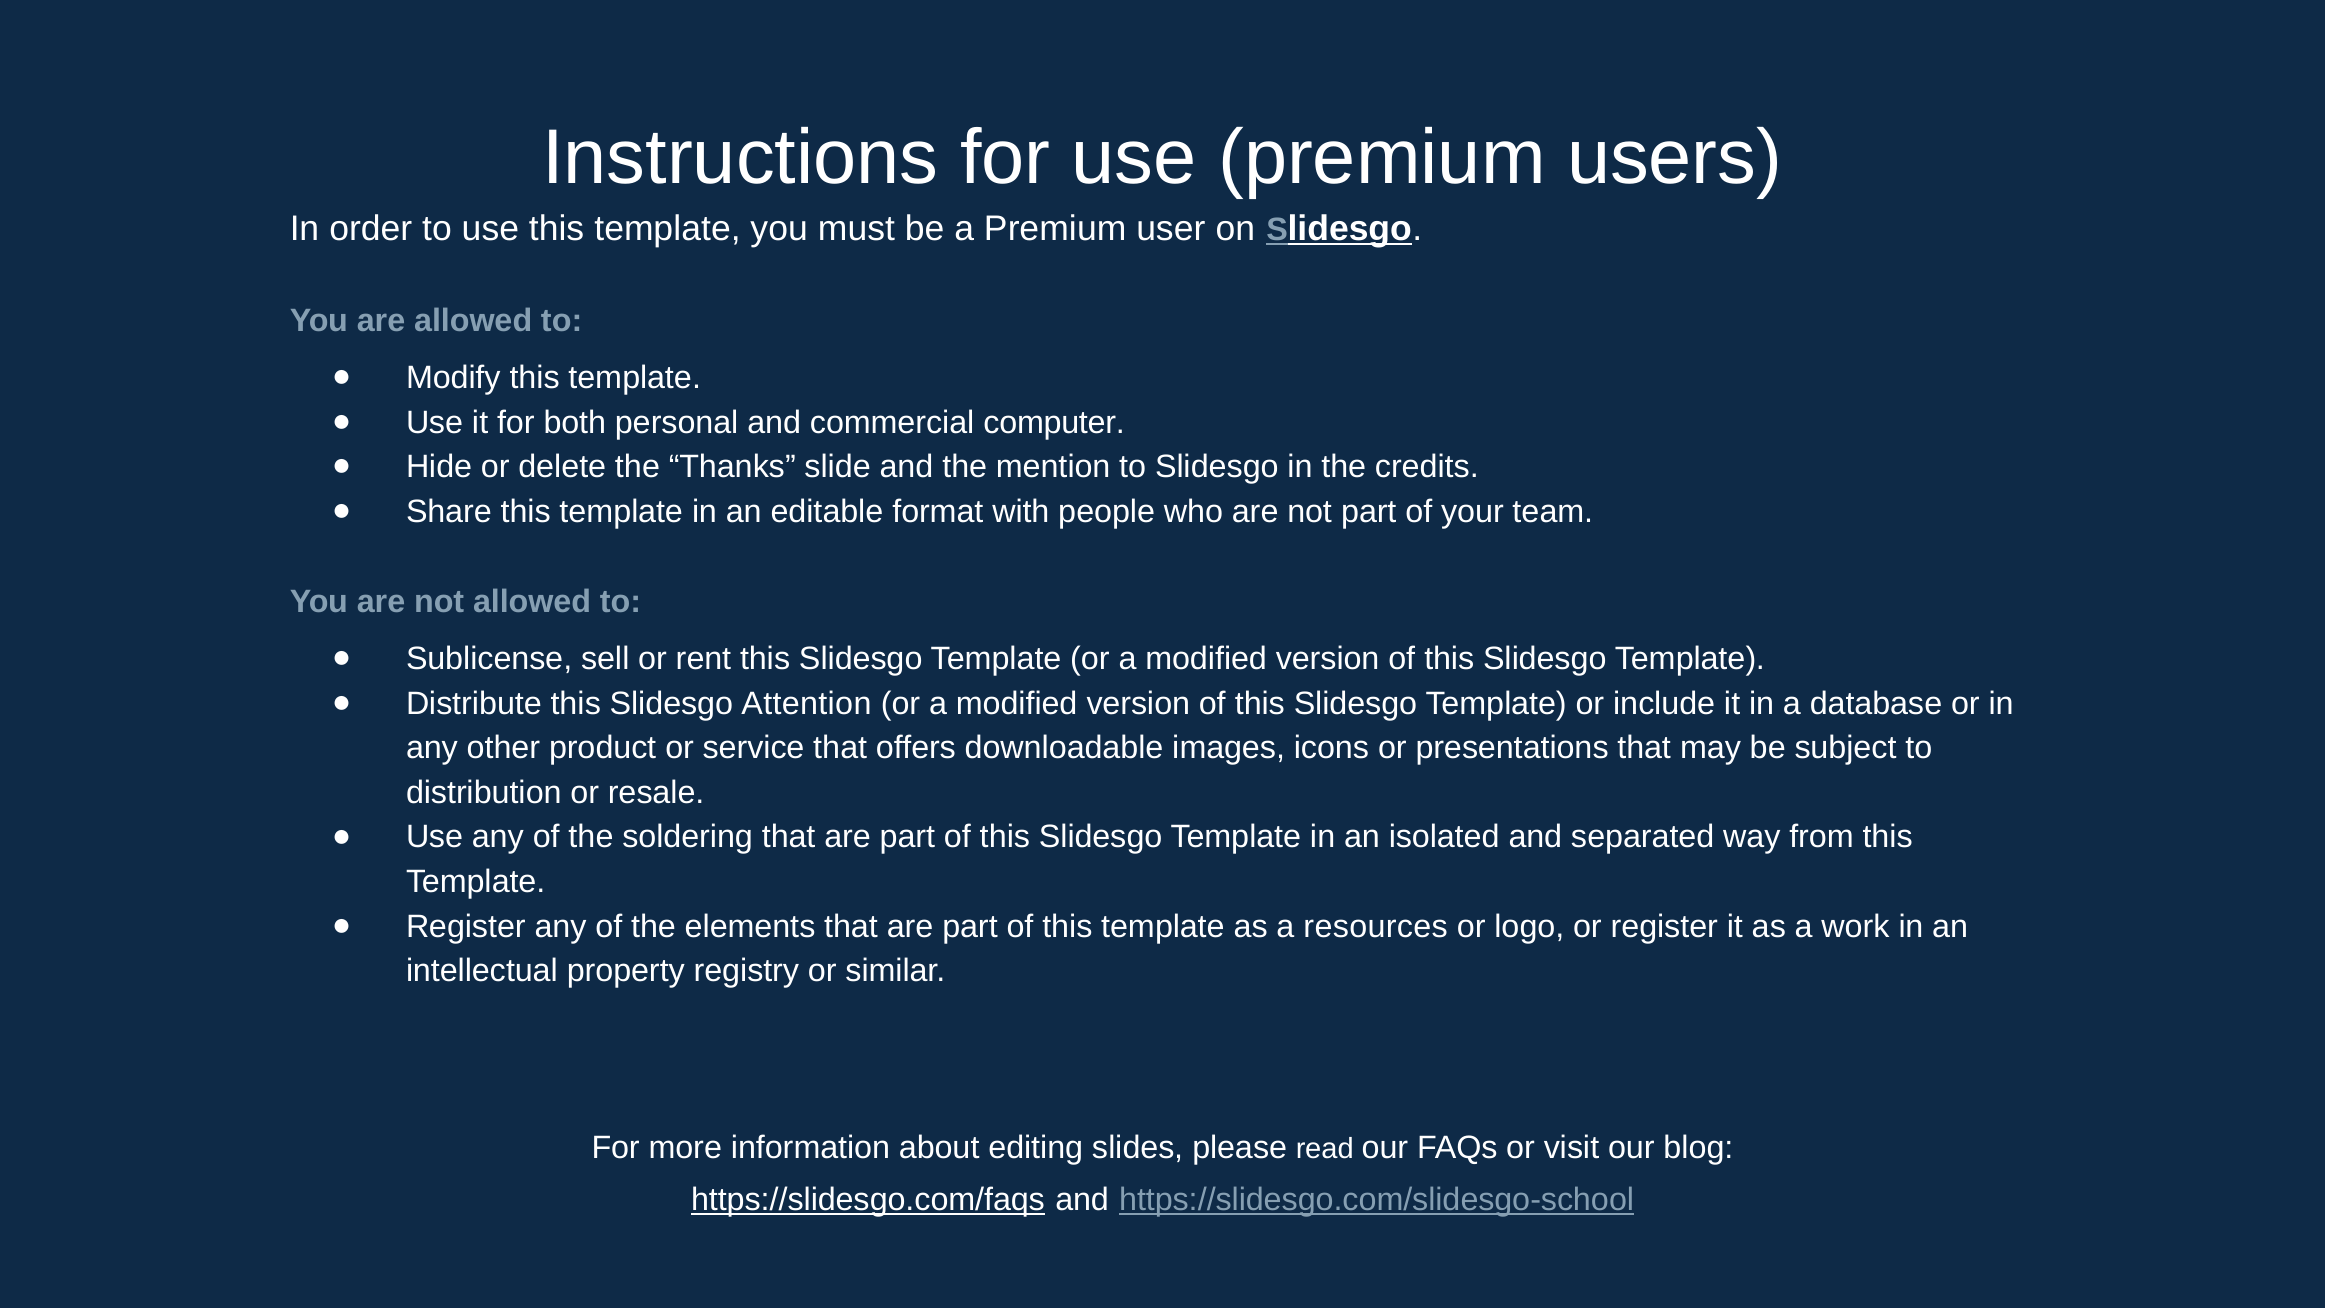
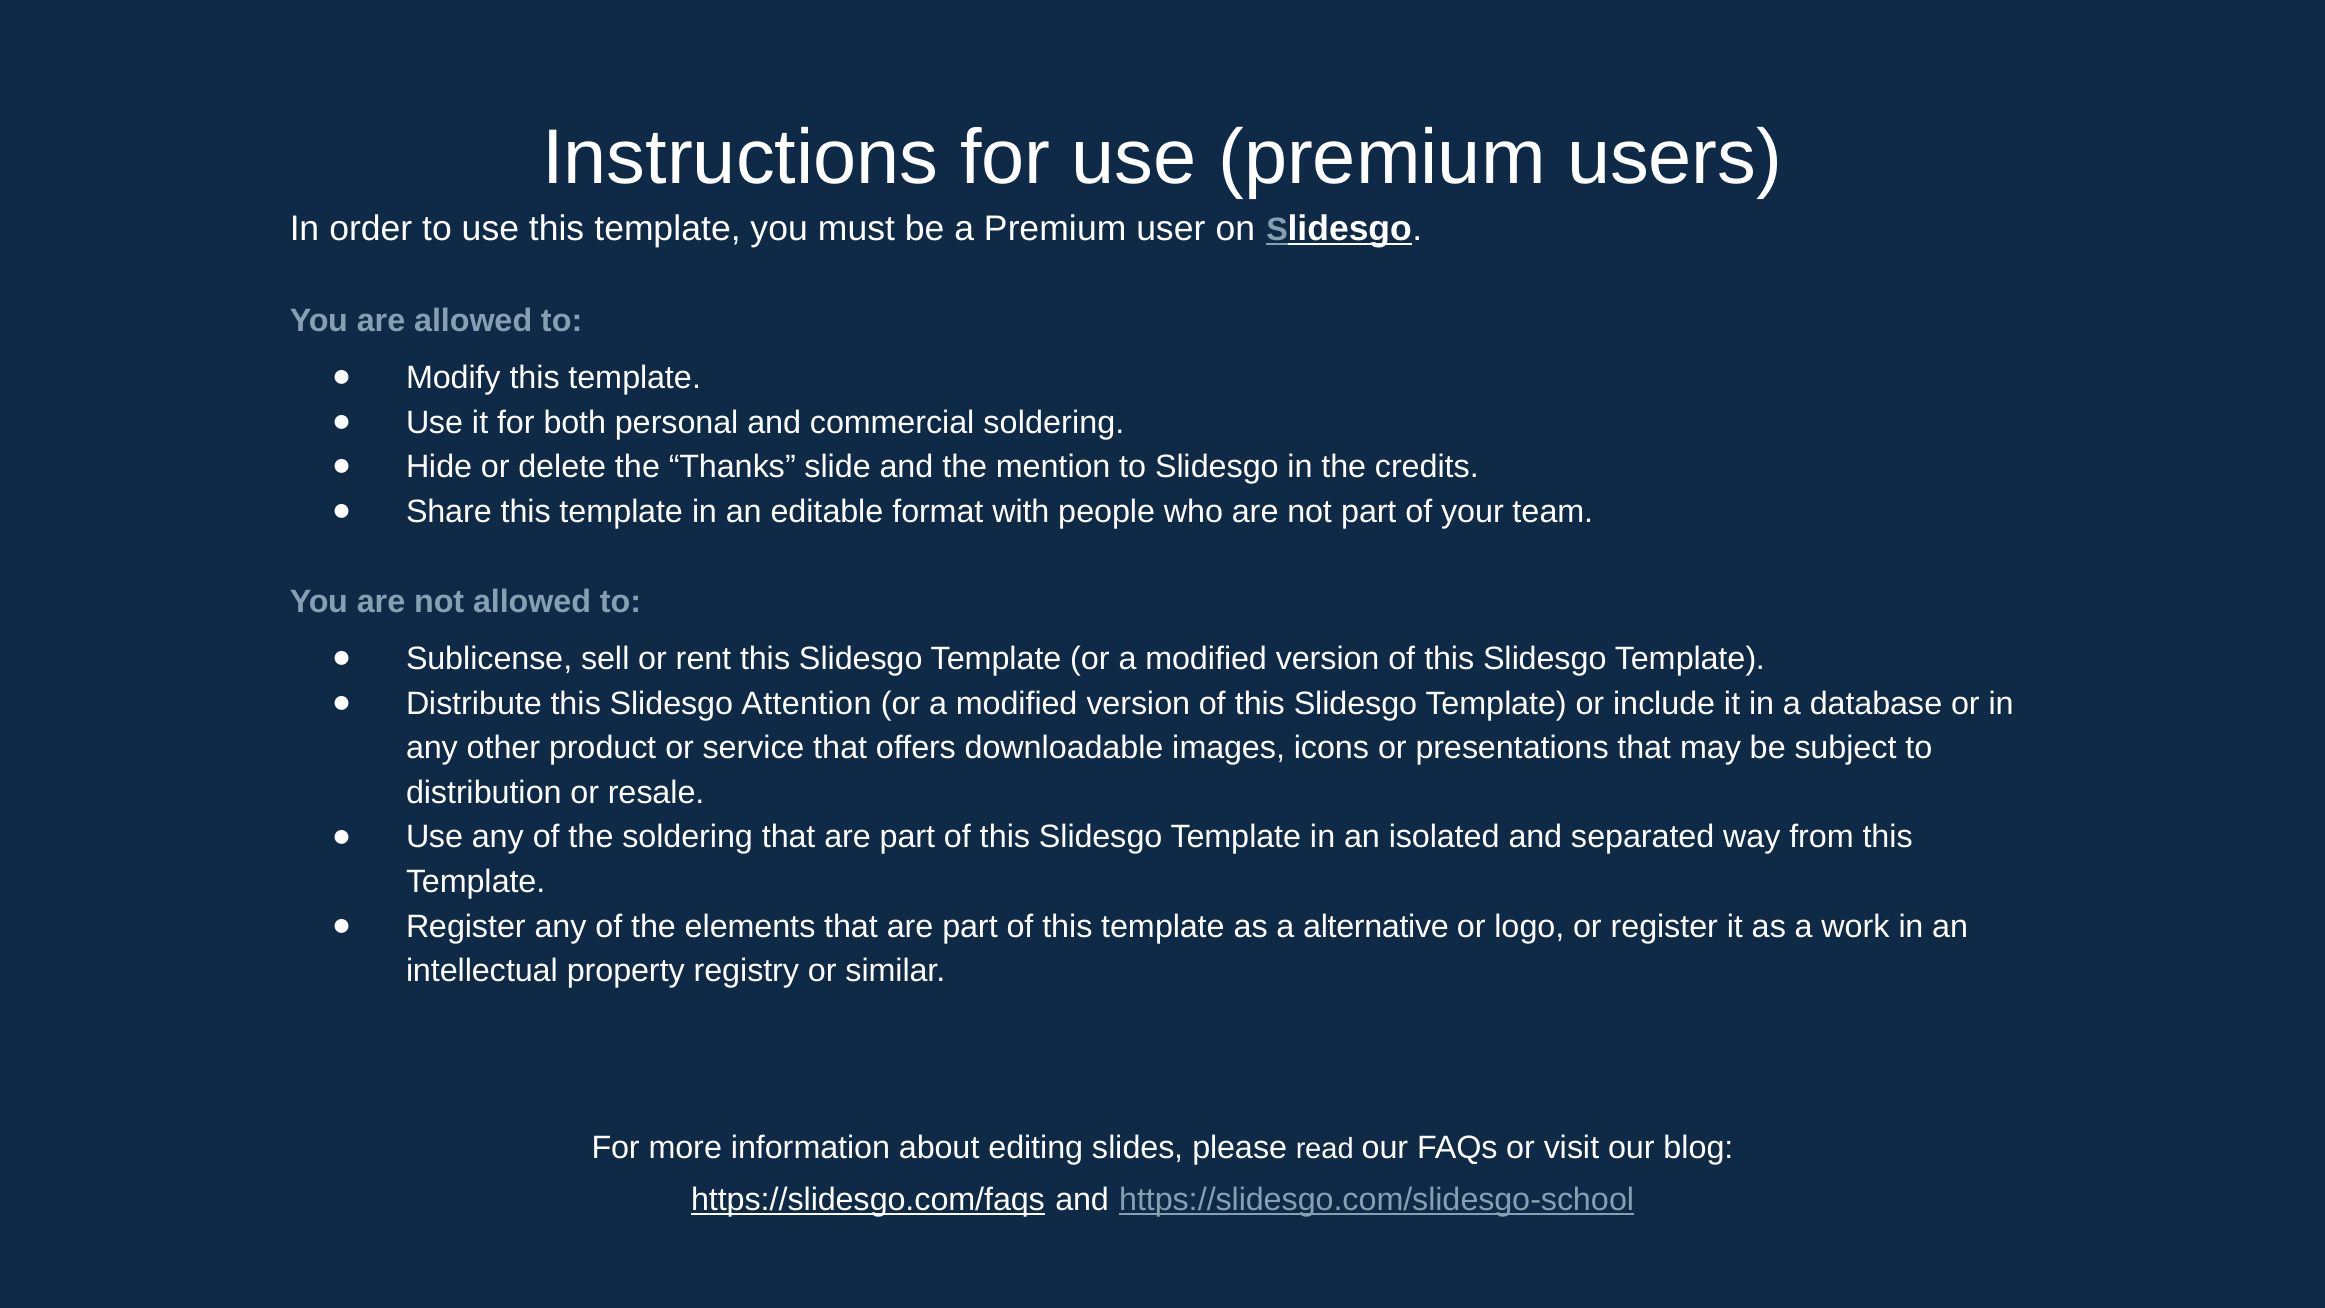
commercial computer: computer -> soldering
resources: resources -> alternative
